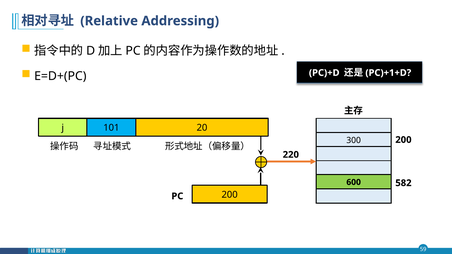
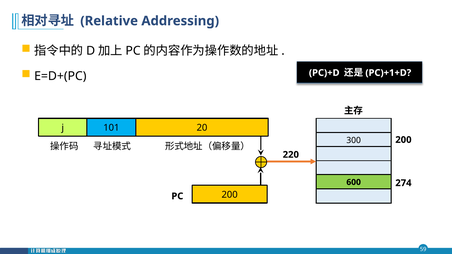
582: 582 -> 274
